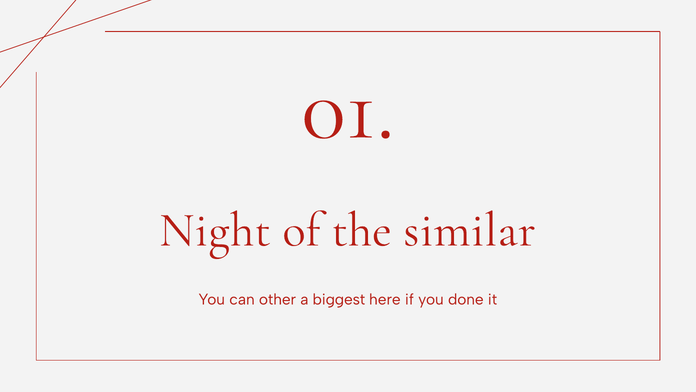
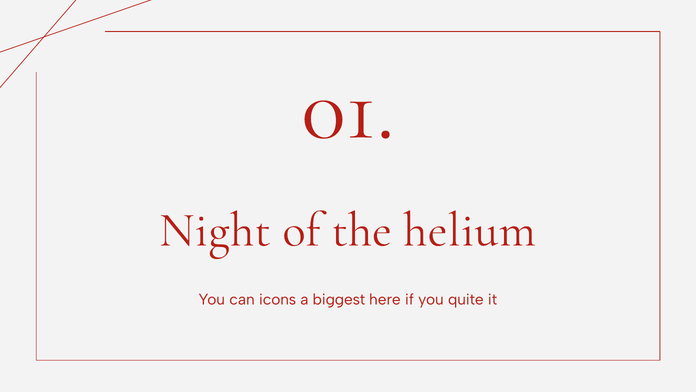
similar: similar -> helium
other: other -> icons
done: done -> quite
